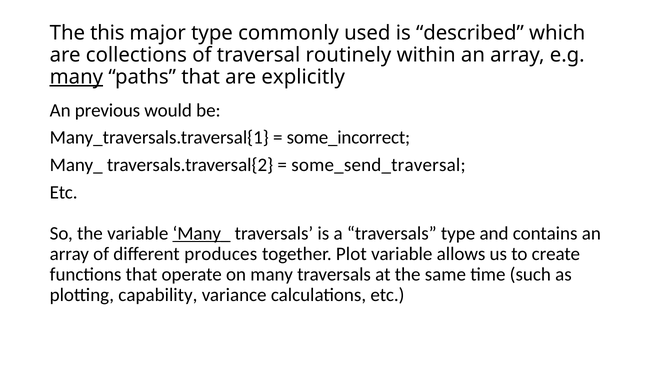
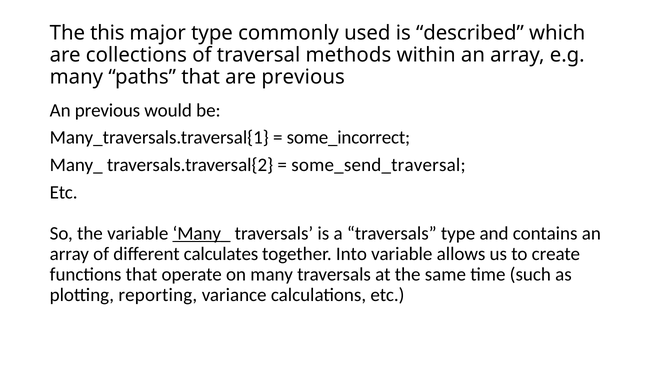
routinely: routinely -> methods
many at (76, 77) underline: present -> none
are explicitly: explicitly -> previous
produces: produces -> calculates
Plot: Plot -> Into
capability: capability -> reporting
